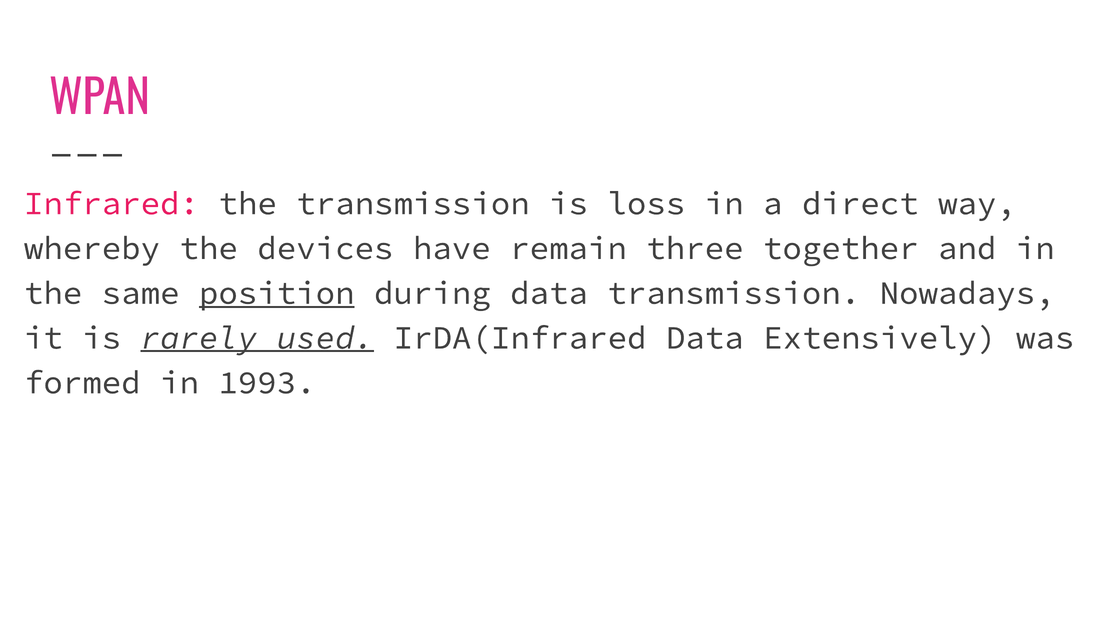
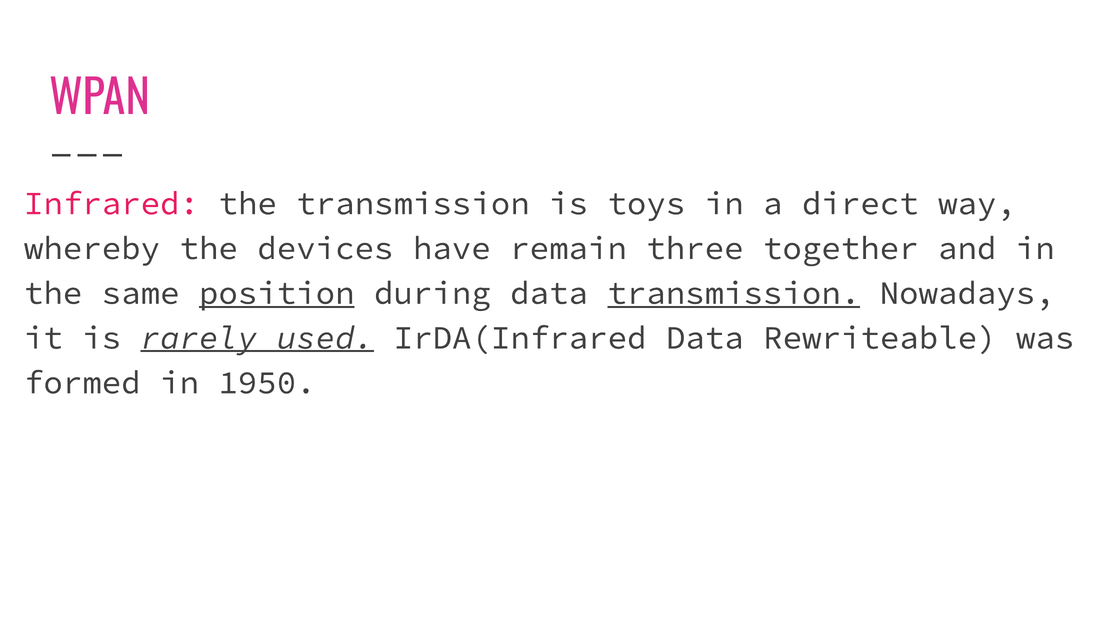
loss: loss -> toys
transmission at (734, 293) underline: none -> present
Extensively: Extensively -> Rewriteable
1993: 1993 -> 1950
